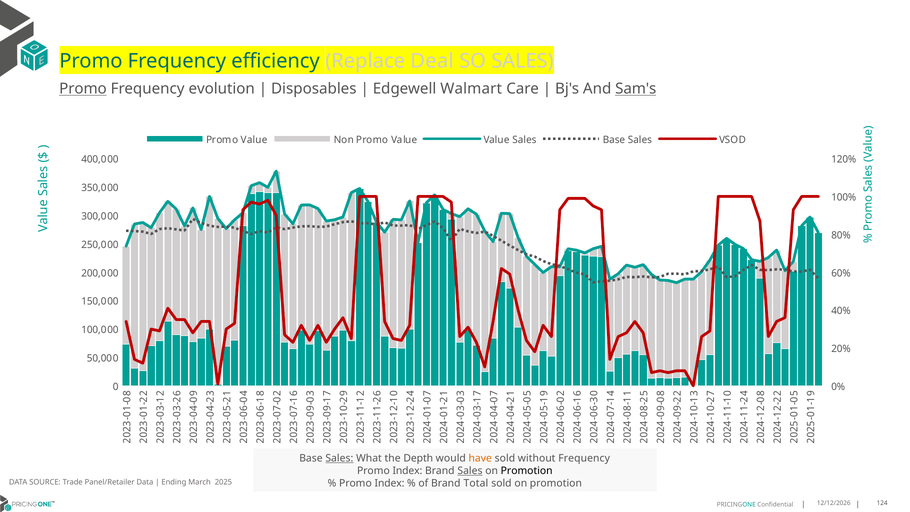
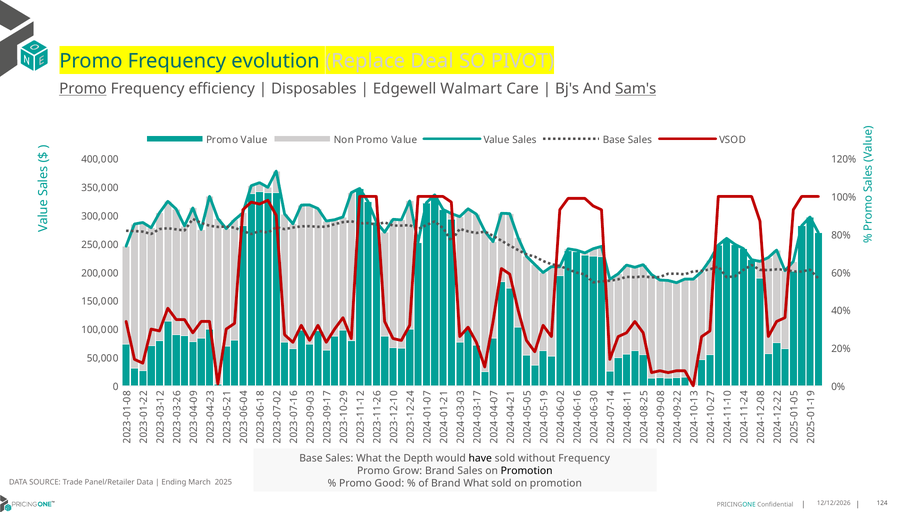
efficiency: efficiency -> evolution
SO SALES: SALES -> PIVOT
evolution: evolution -> efficiency
Sales at (339, 458) underline: present -> none
have colour: orange -> black
Index at (407, 471): Index -> Grow
Sales at (470, 471) underline: present -> none
Index at (390, 483): Index -> Good
Brand Total: Total -> What
